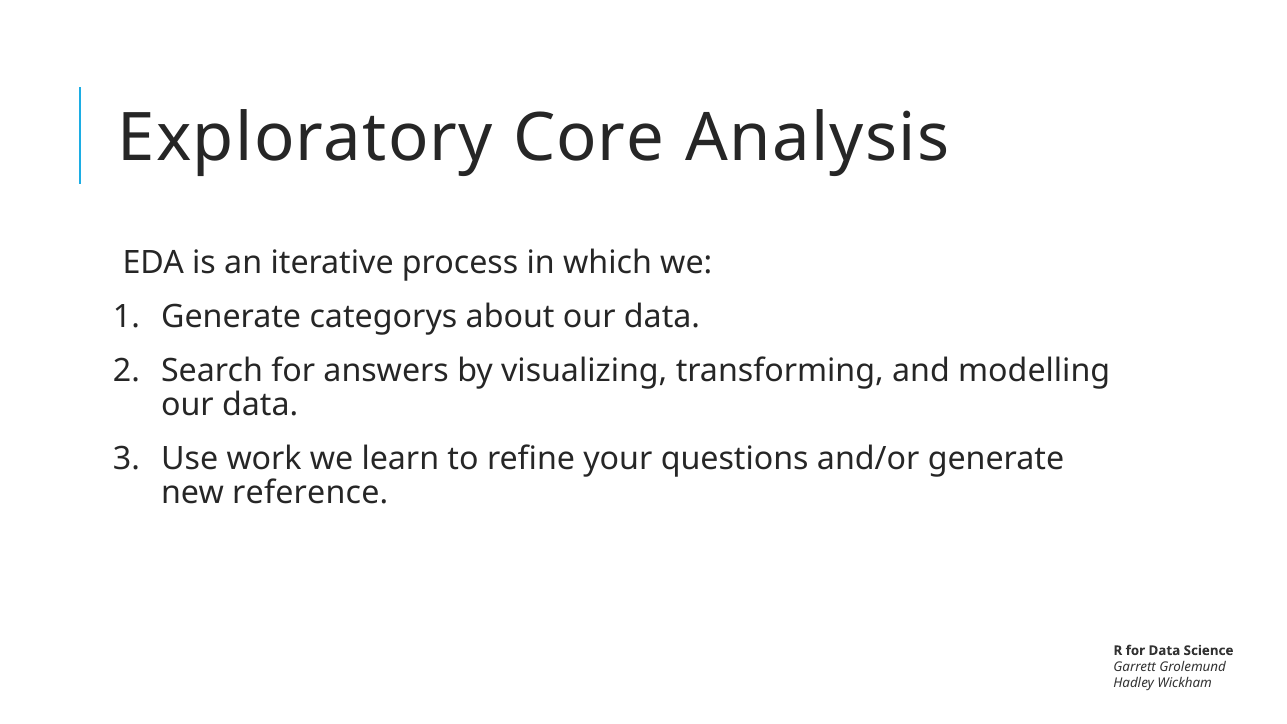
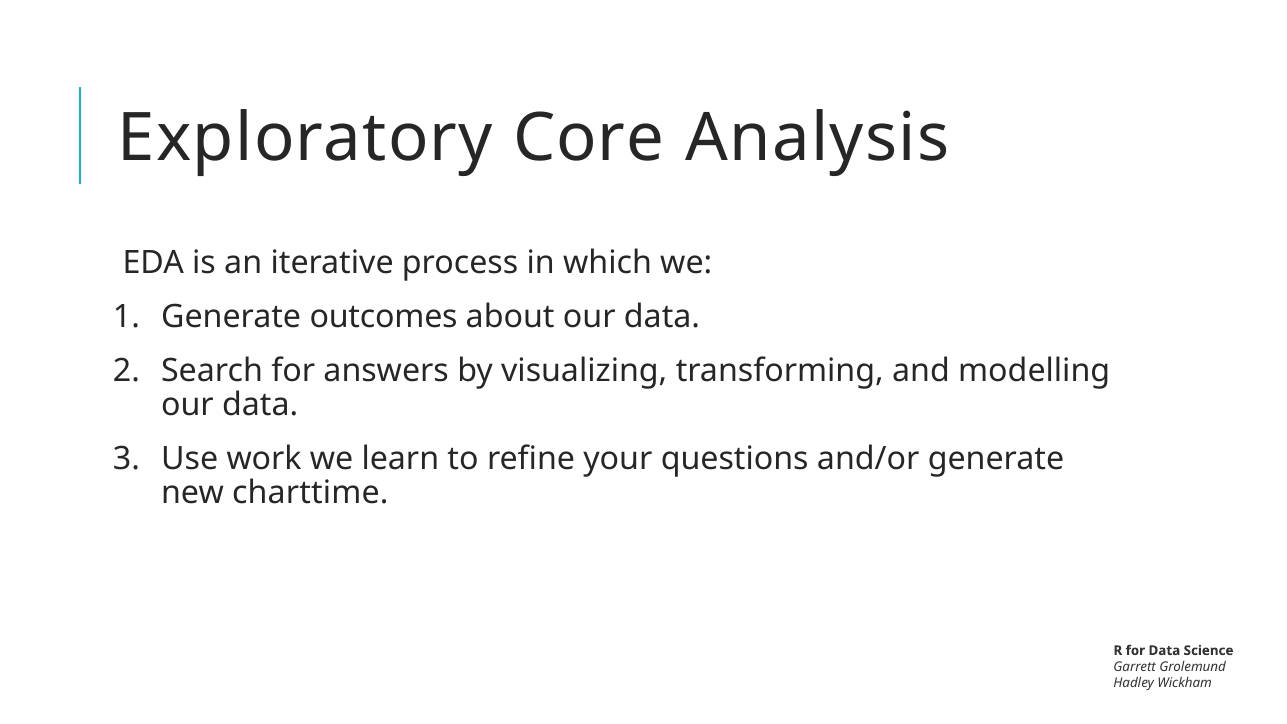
categorys: categorys -> outcomes
reference: reference -> charttime
